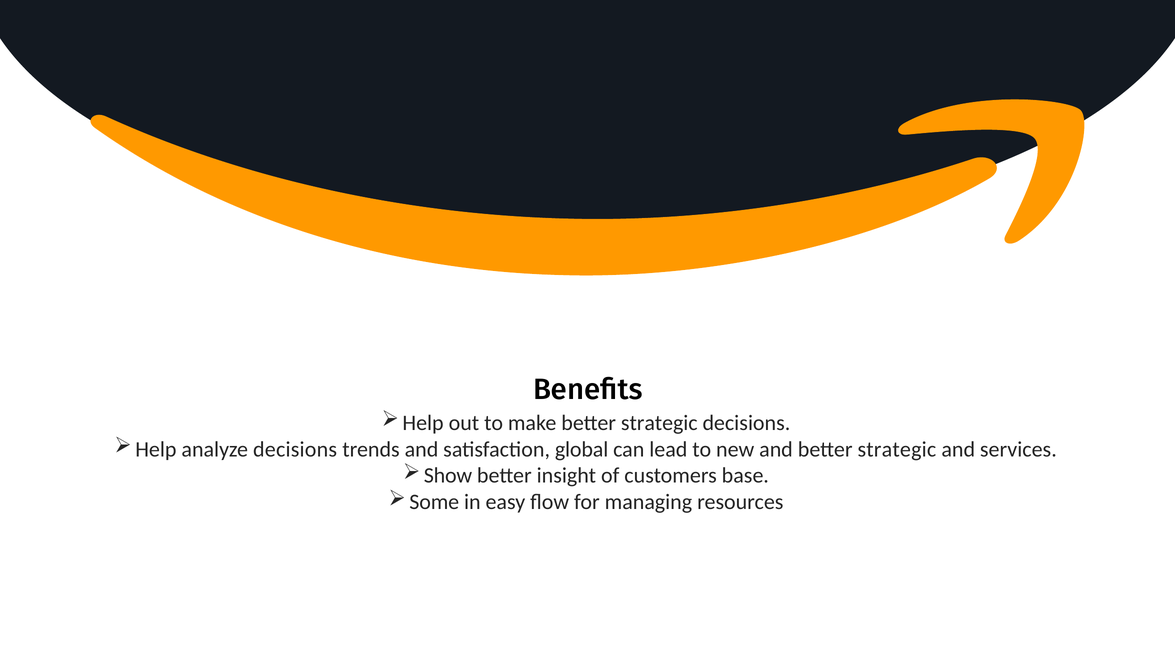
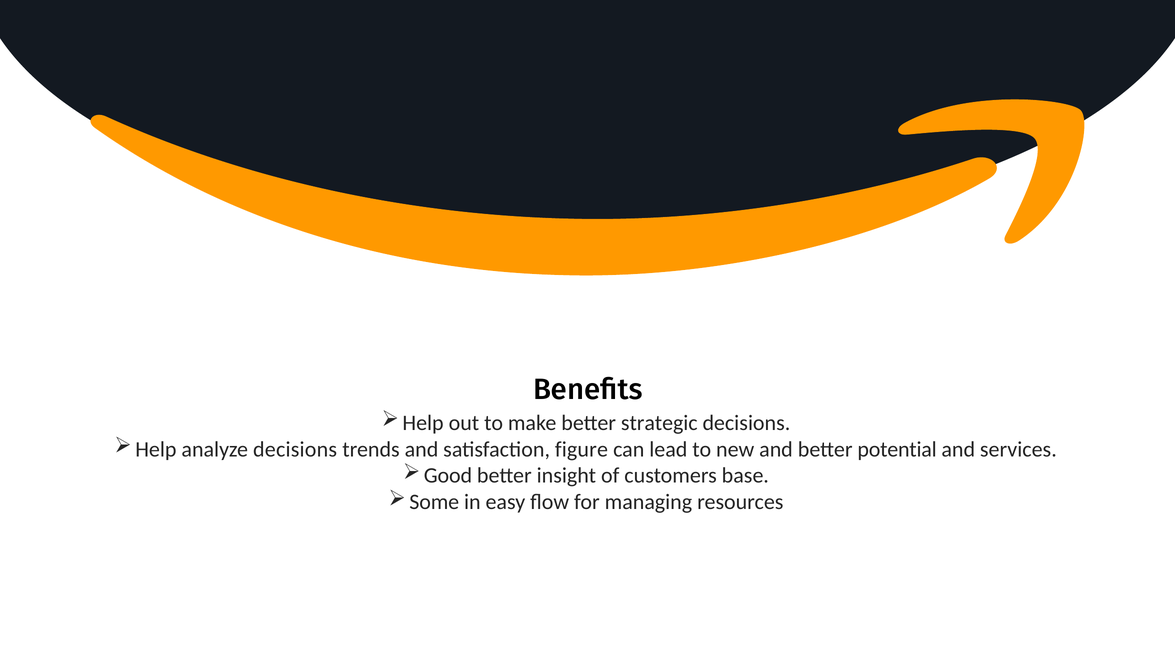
global: global -> figure
and better strategic: strategic -> potential
Show: Show -> Good
